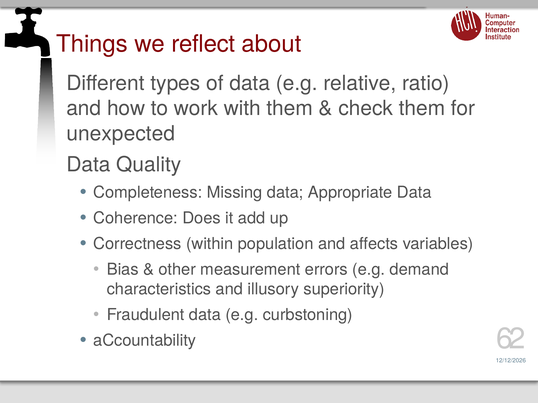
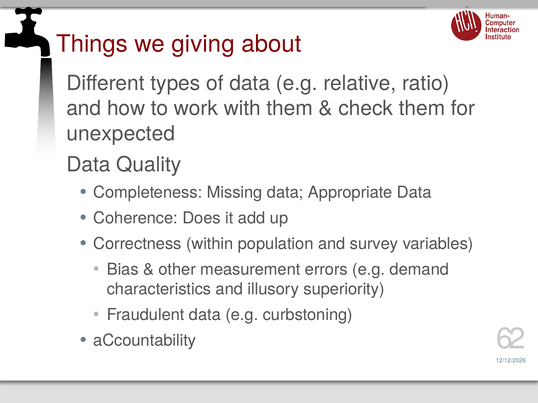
reflect: reflect -> giving
affects: affects -> survey
